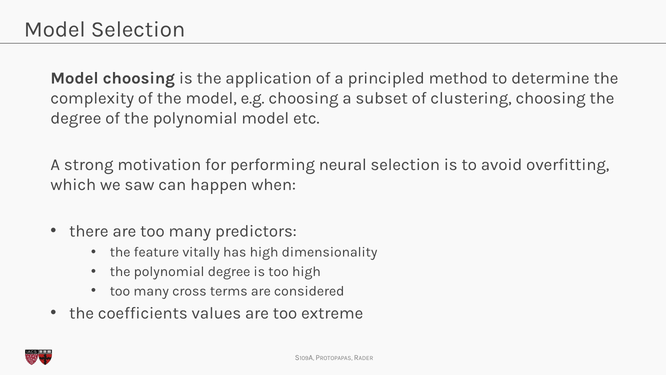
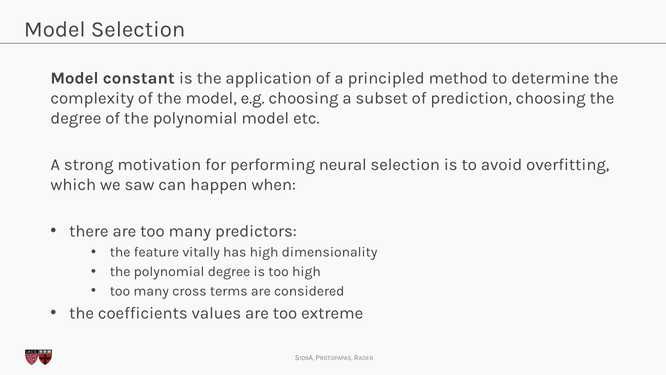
Model choosing: choosing -> constant
clustering: clustering -> prediction
